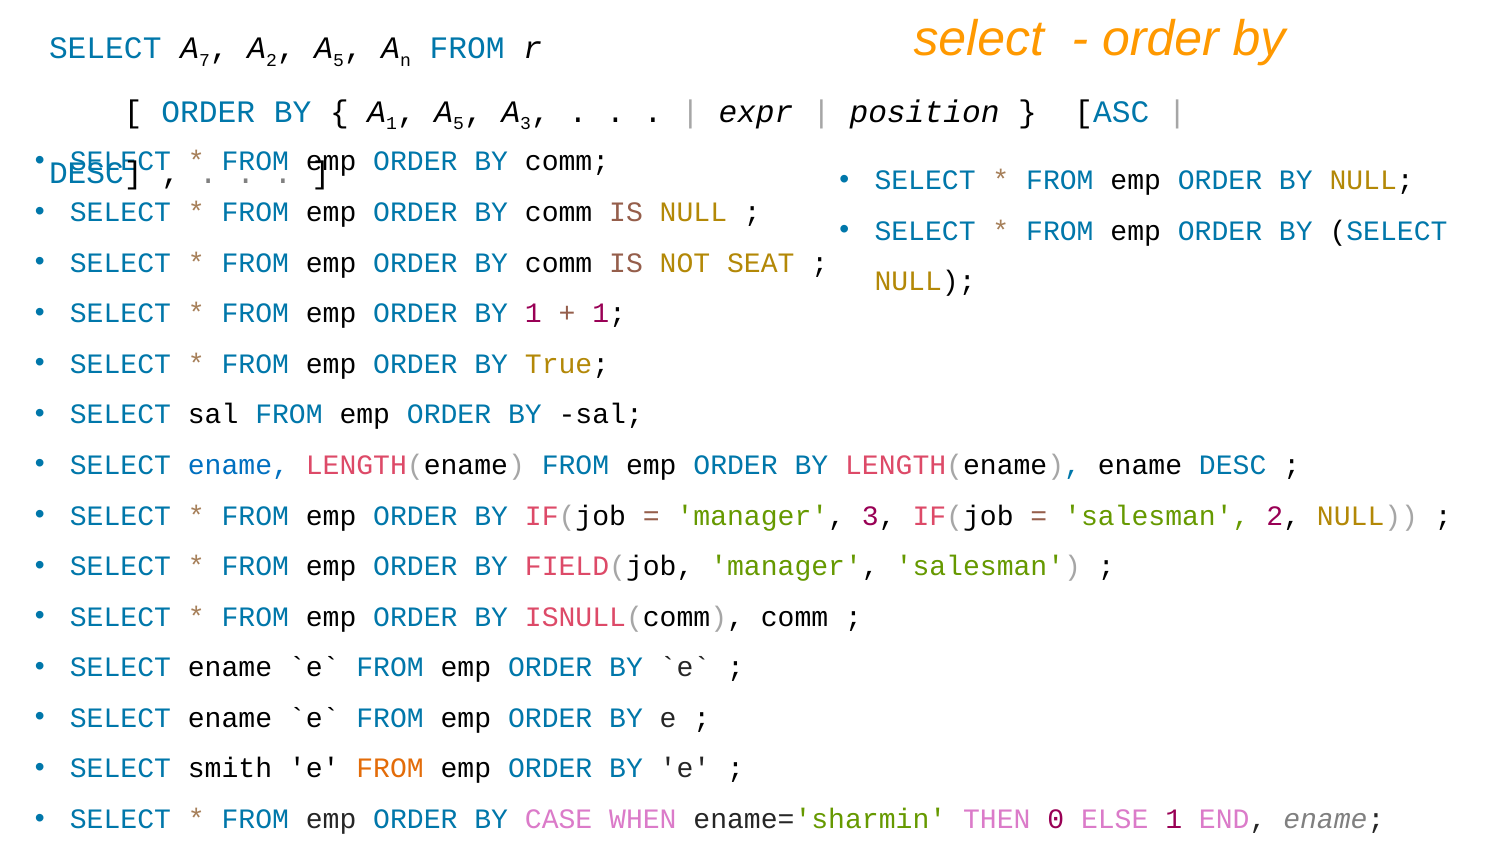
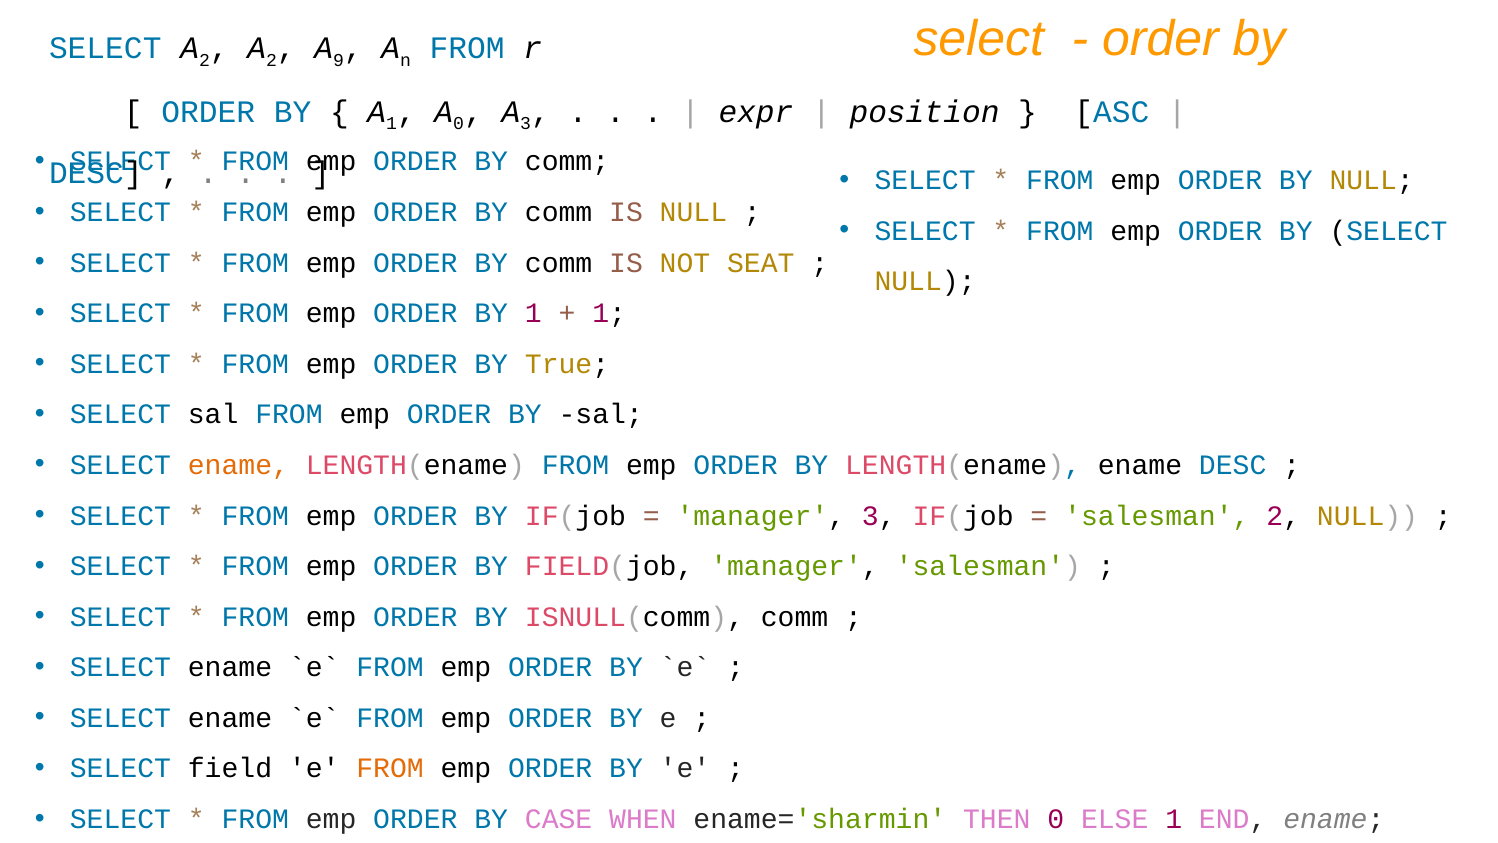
7 at (204, 60): 7 -> 2
5 at (338, 60): 5 -> 9
5 at (459, 124): 5 -> 0
ename at (238, 465) colour: blue -> orange
smith: smith -> field
